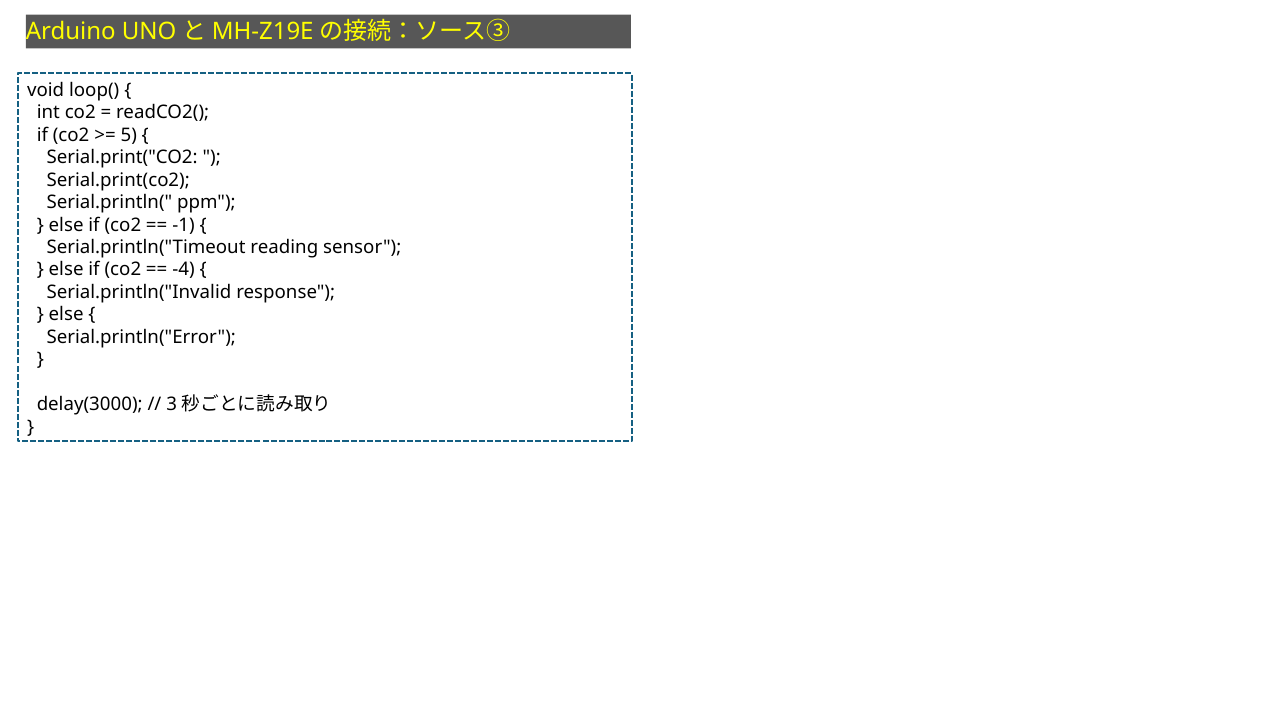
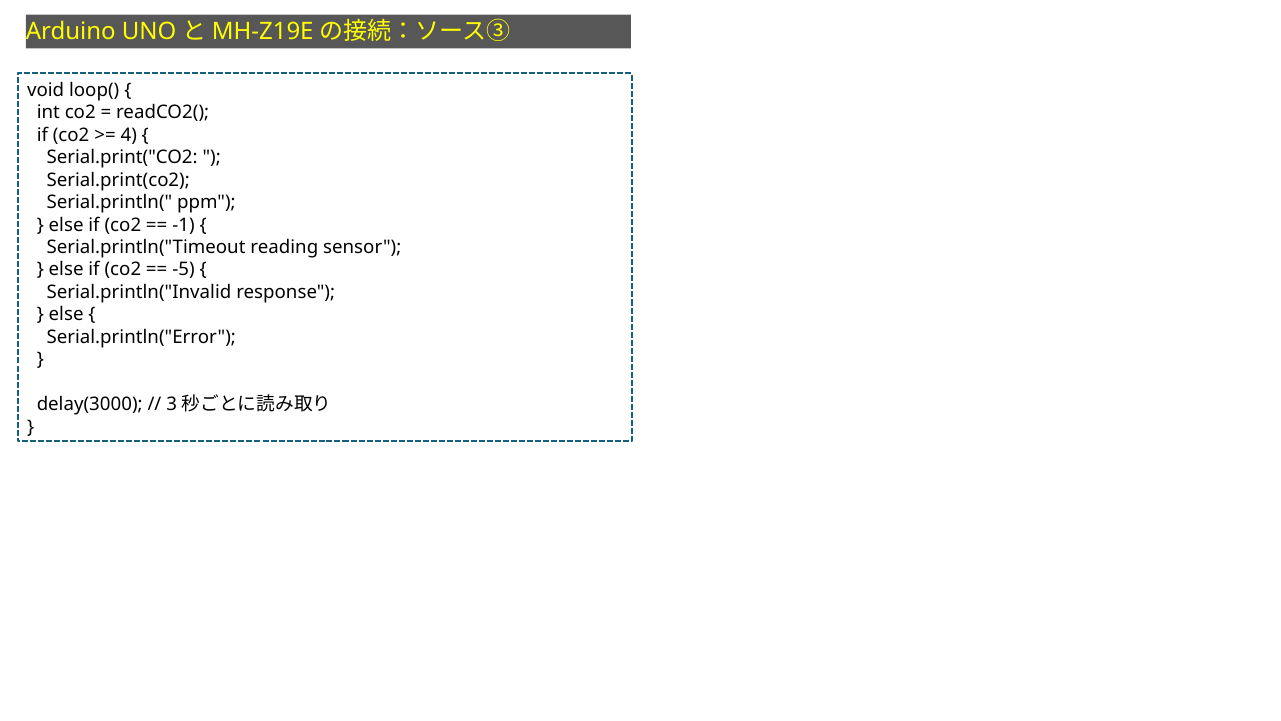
5: 5 -> 4
-4: -4 -> -5
